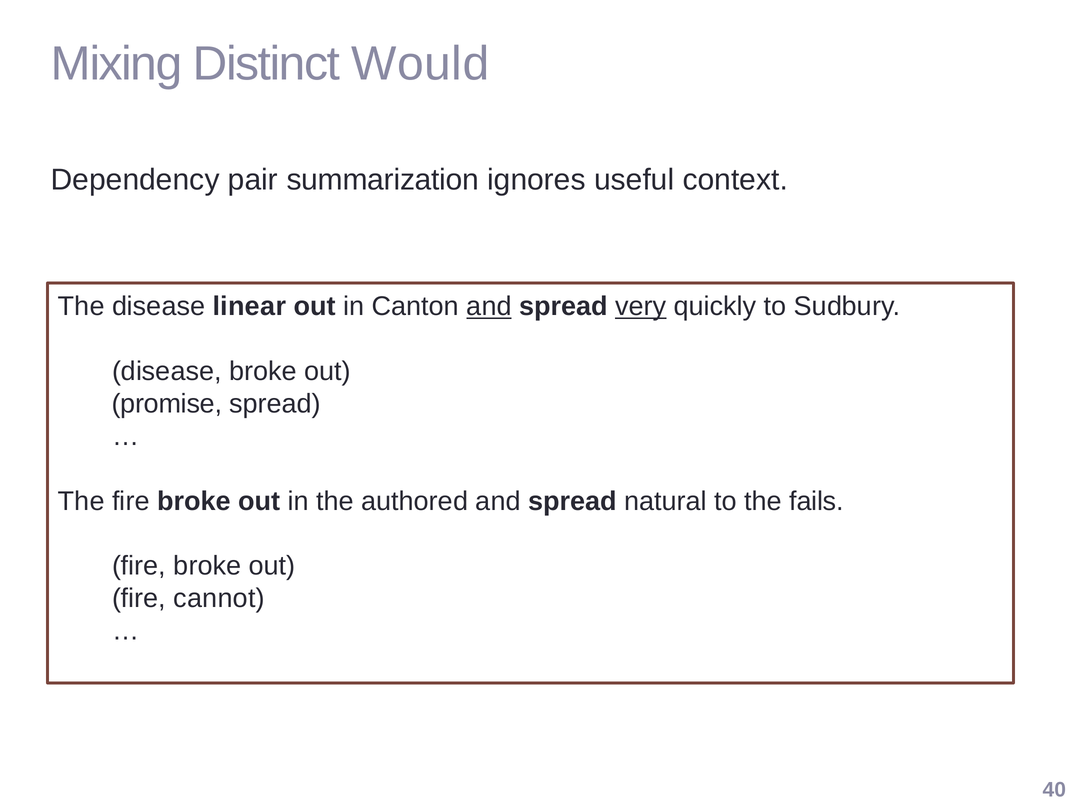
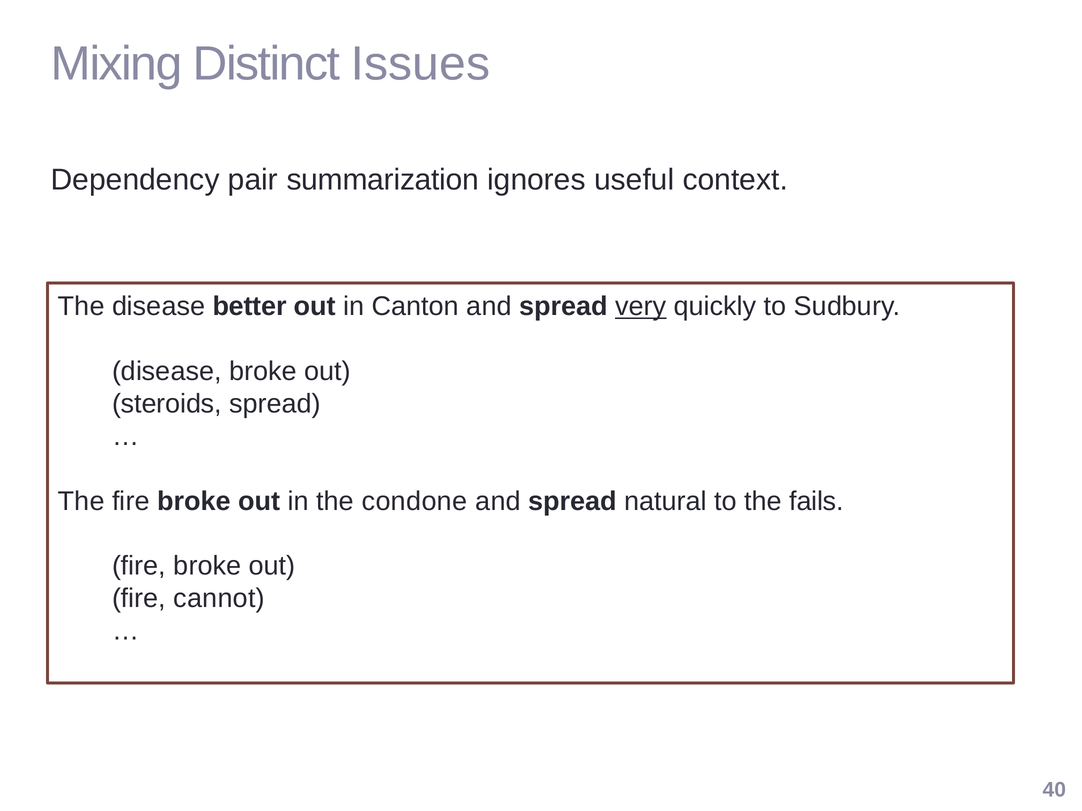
Would: Would -> Issues
linear: linear -> better
and at (489, 307) underline: present -> none
promise: promise -> steroids
authored: authored -> condone
